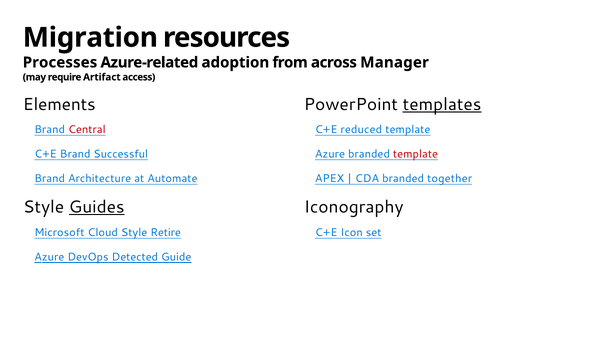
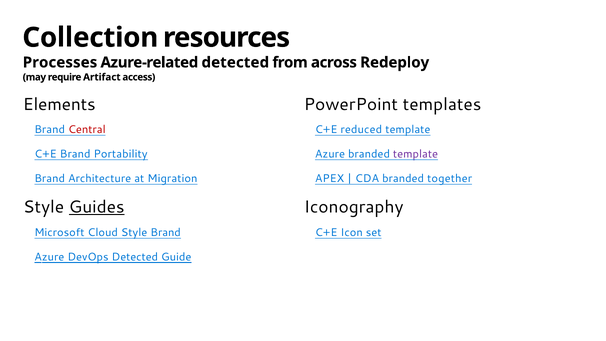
Migration: Migration -> Collection
Azure-related adoption: adoption -> detected
Manager: Manager -> Redeploy
templates underline: present -> none
Successful: Successful -> Portability
template at (416, 154) colour: red -> purple
Automate: Automate -> Migration
Style Retire: Retire -> Brand
